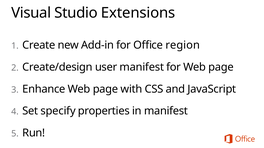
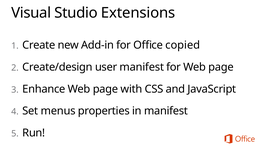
region: region -> copied
specify: specify -> menus
